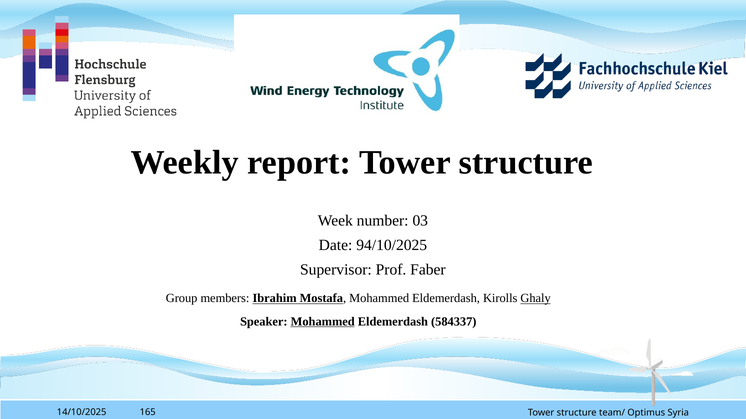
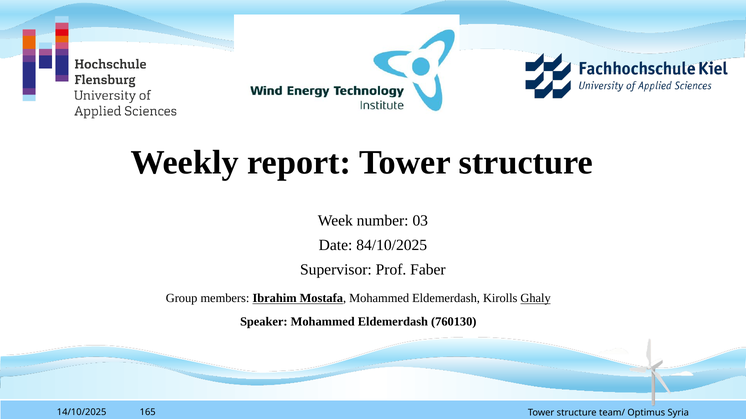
94/10/2025: 94/10/2025 -> 84/10/2025
Mohammed at (323, 322) underline: present -> none
584337: 584337 -> 760130
